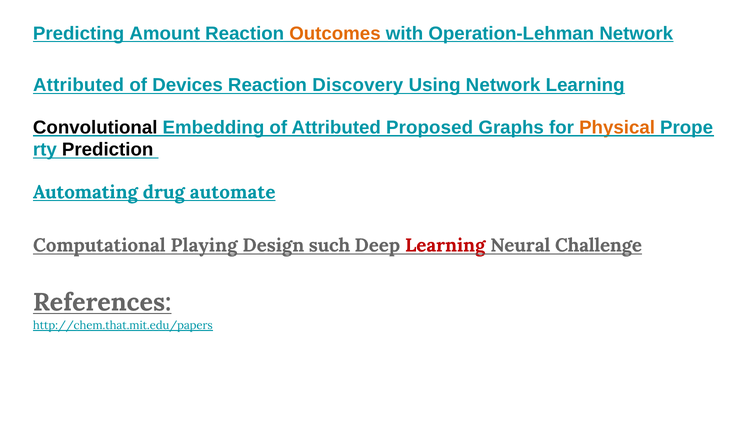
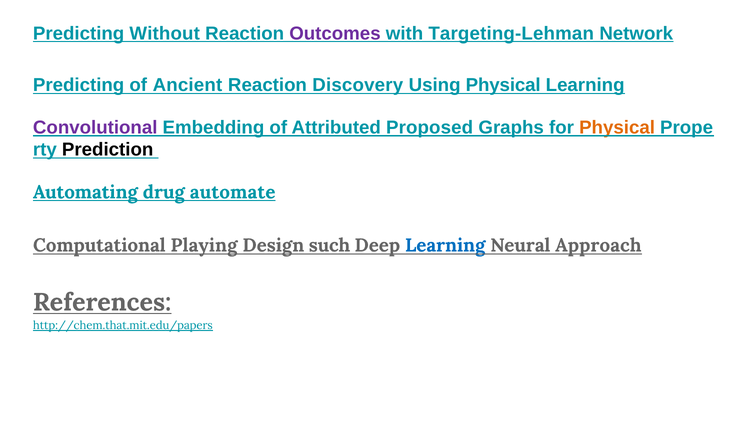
Amount: Amount -> Without
Outcomes colour: orange -> purple
Operation-Lehman: Operation-Lehman -> Targeting-Lehman
Attributed at (79, 85): Attributed -> Predicting
Devices: Devices -> Ancient
Using Network: Network -> Physical
Convolutional colour: black -> purple
Learning at (445, 245) colour: red -> blue
Challenge: Challenge -> Approach
